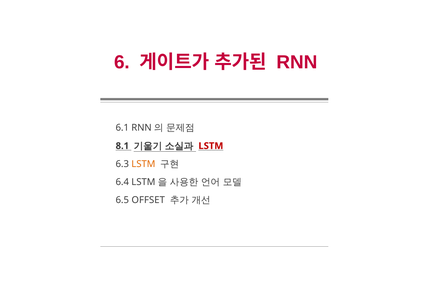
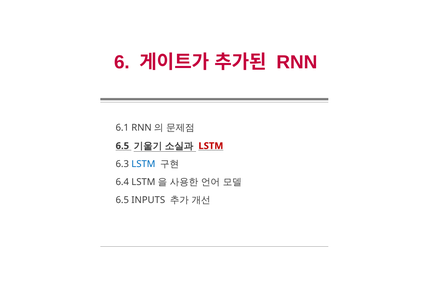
8.1 at (122, 146): 8.1 -> 6.5
LSTM at (143, 164) colour: orange -> blue
OFFSET: OFFSET -> INPUTS
